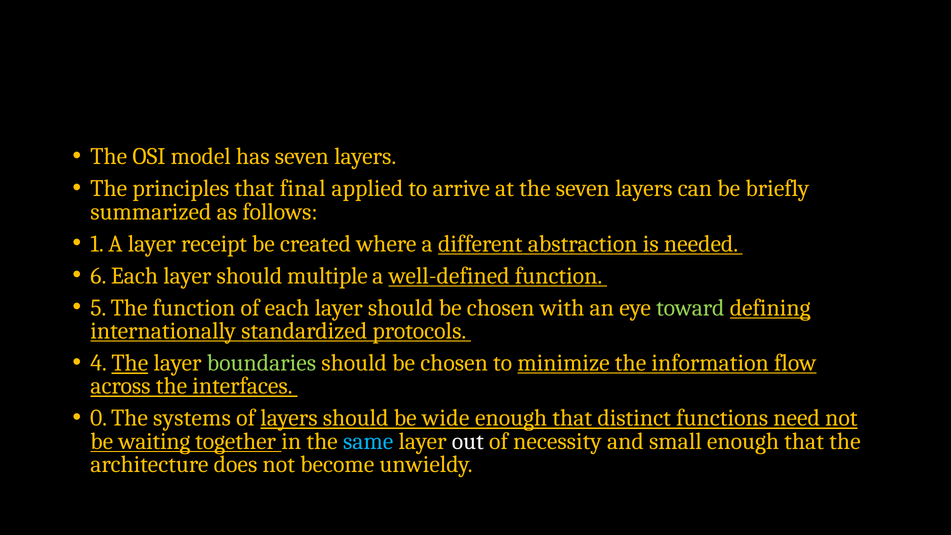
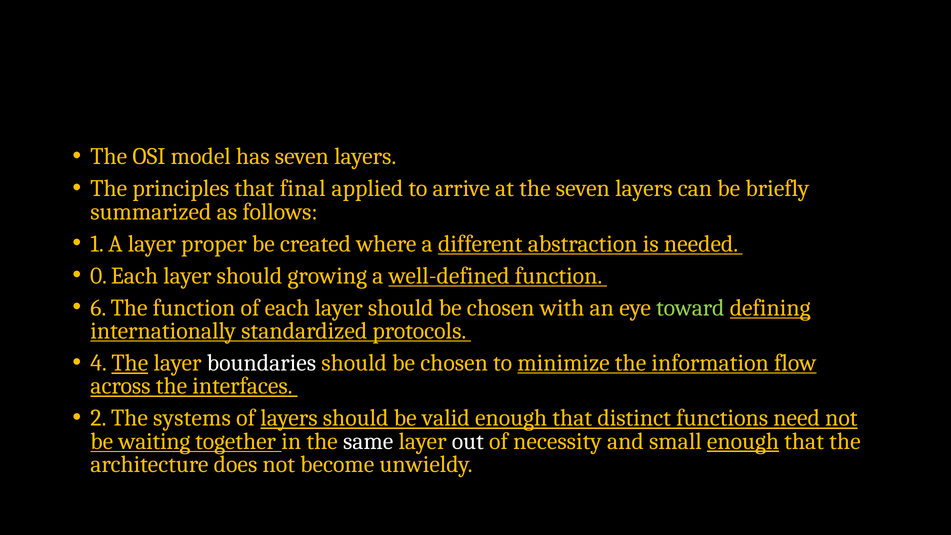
receipt: receipt -> proper
6: 6 -> 0
multiple: multiple -> growing
5: 5 -> 6
boundaries colour: light green -> white
0: 0 -> 2
wide: wide -> valid
same colour: light blue -> white
enough at (743, 441) underline: none -> present
